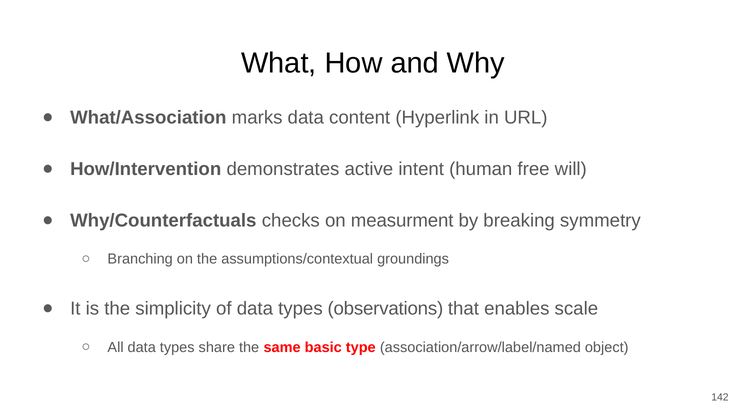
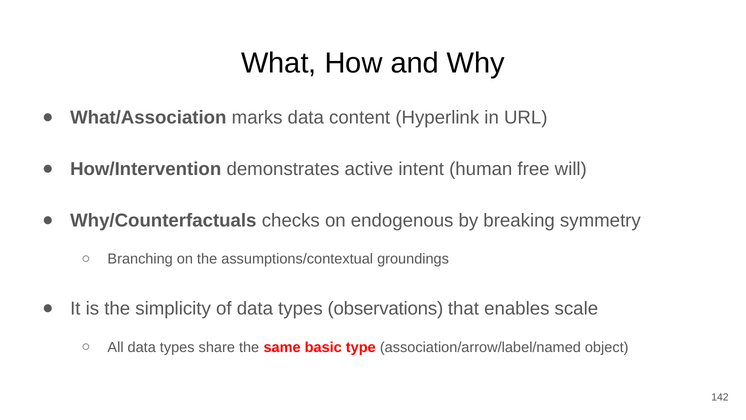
measurment: measurment -> endogenous
